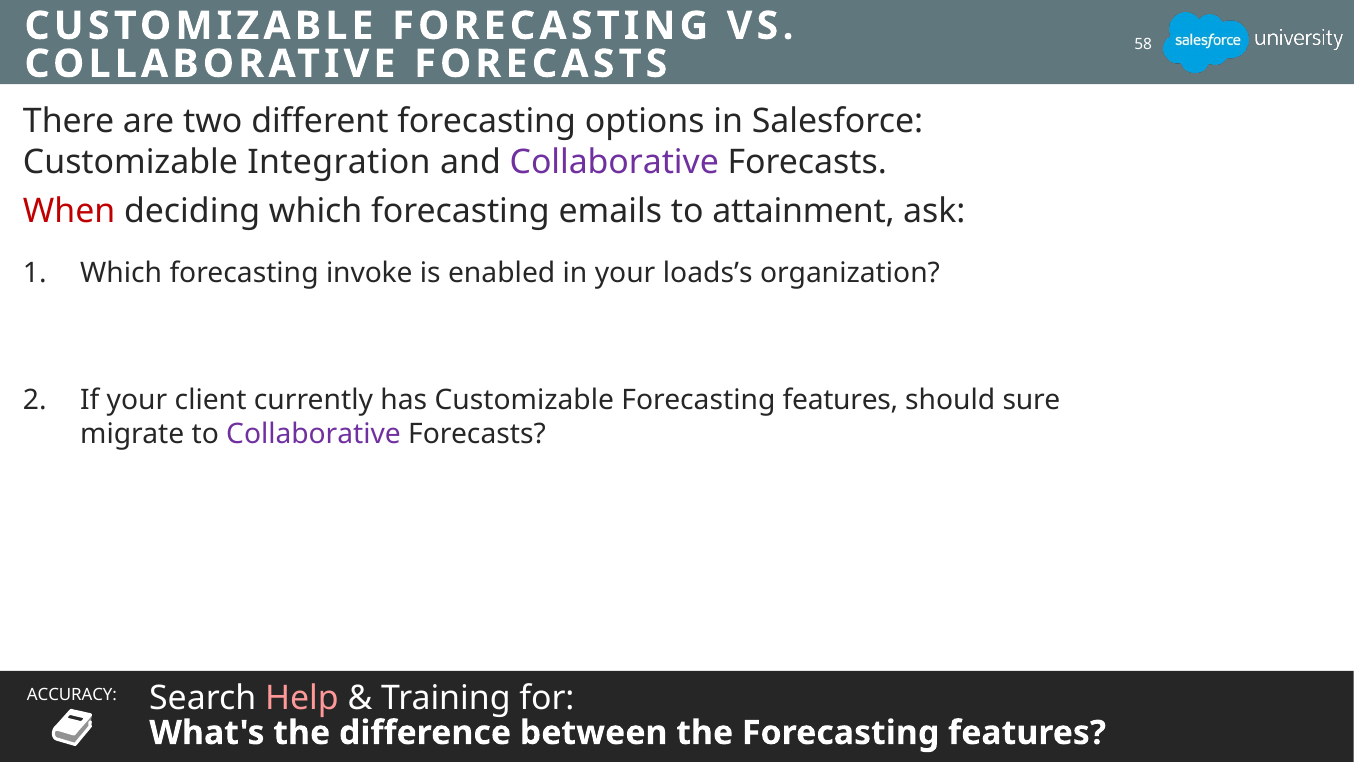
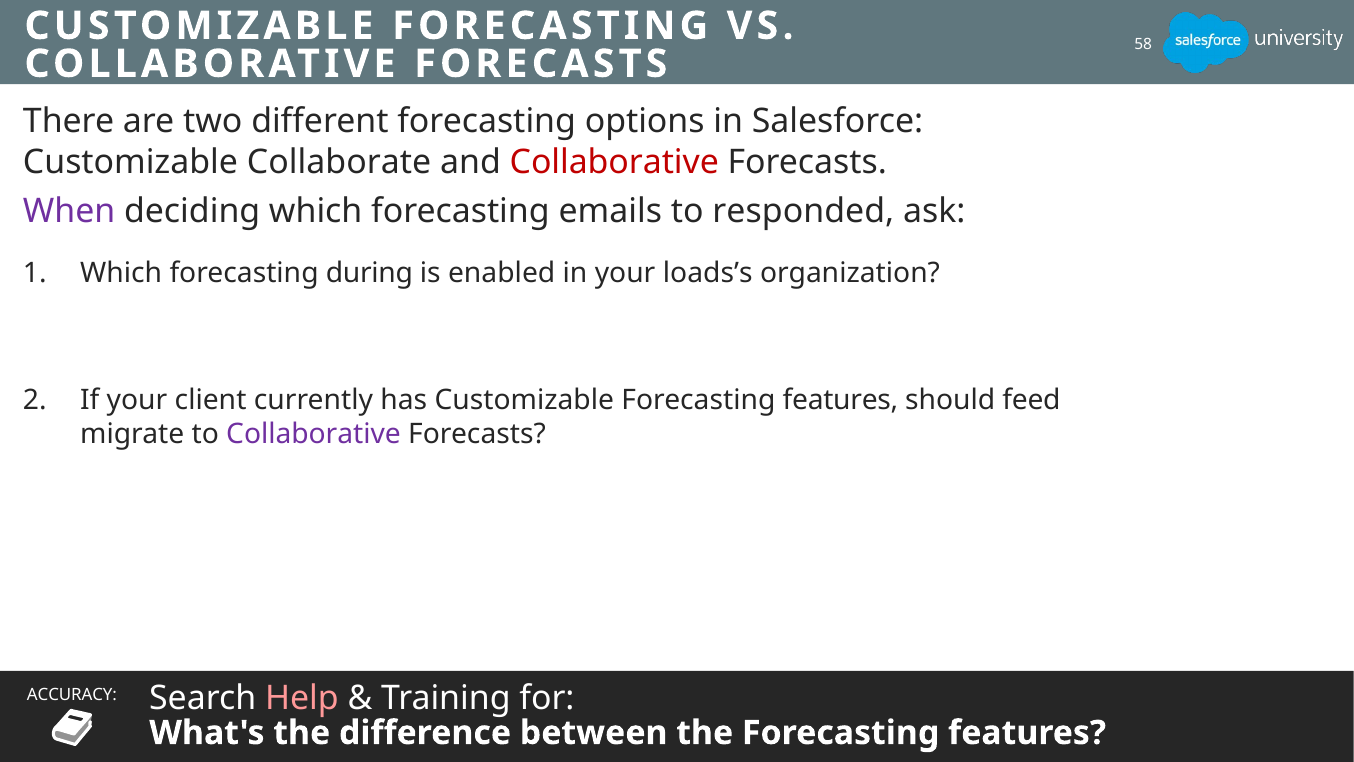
Integration: Integration -> Collaborate
Collaborative at (614, 162) colour: purple -> red
When colour: red -> purple
attainment: attainment -> responded
invoke: invoke -> during
sure: sure -> feed
